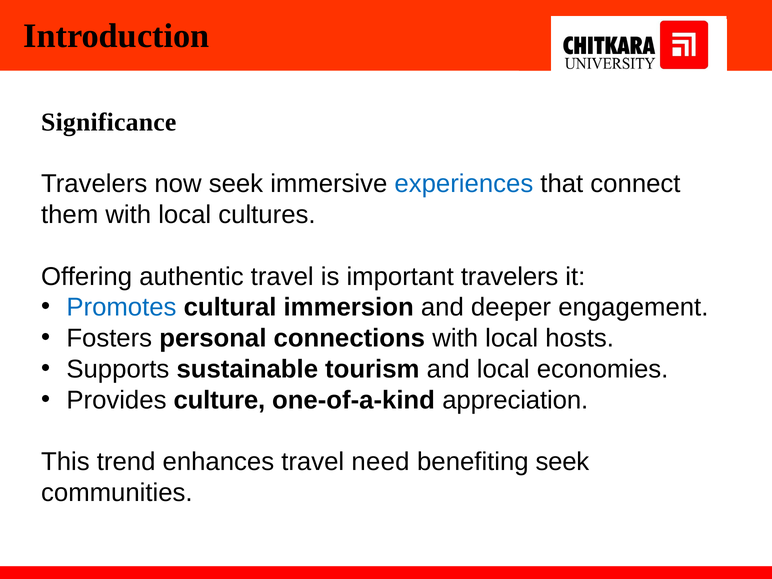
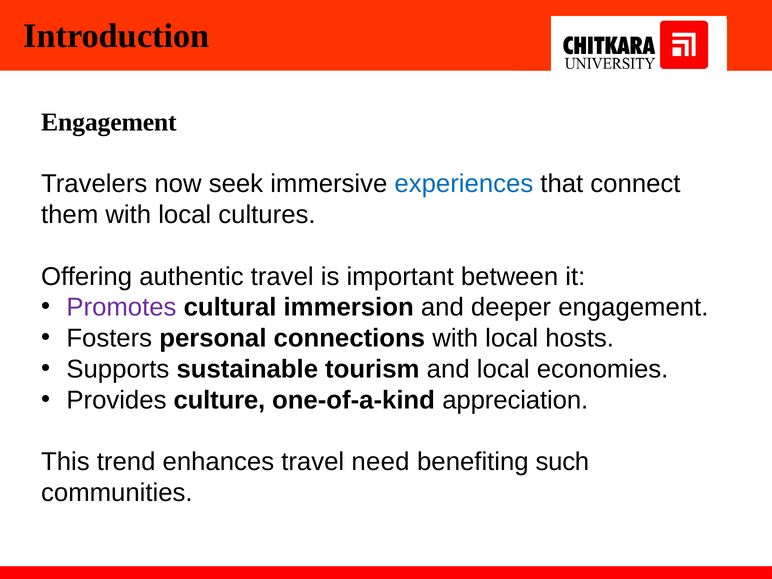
Significance at (109, 122): Significance -> Engagement
important travelers: travelers -> between
Promotes colour: blue -> purple
benefiting seek: seek -> such
